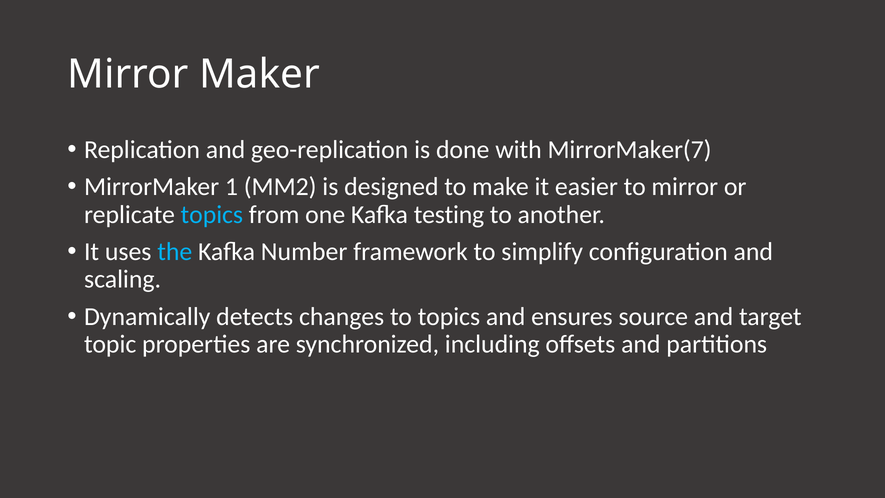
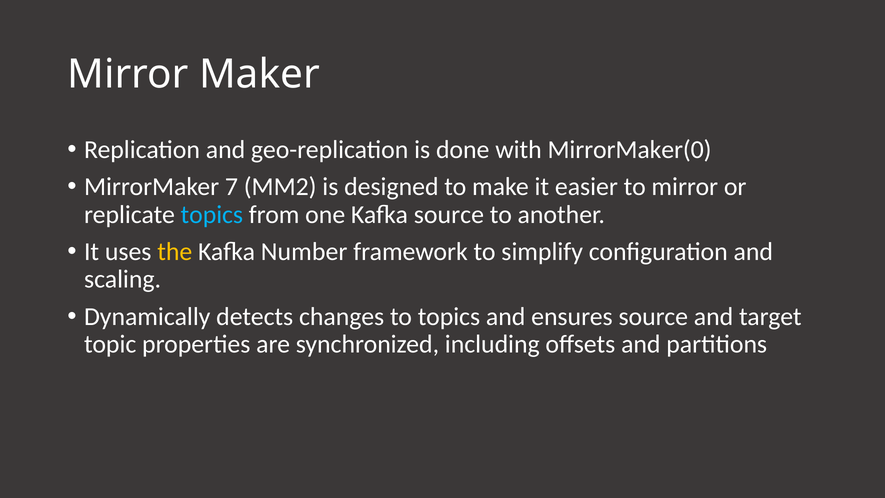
MirrorMaker(7: MirrorMaker(7 -> MirrorMaker(0
1: 1 -> 7
Kafka testing: testing -> source
the colour: light blue -> yellow
